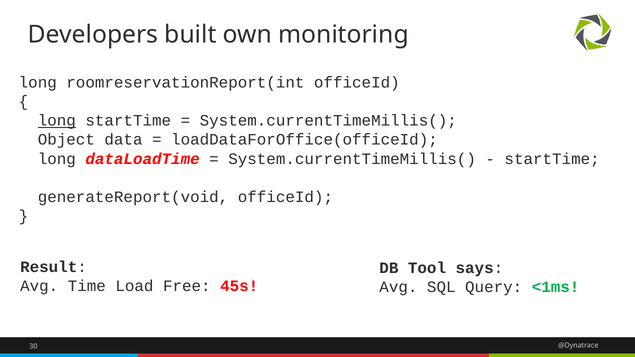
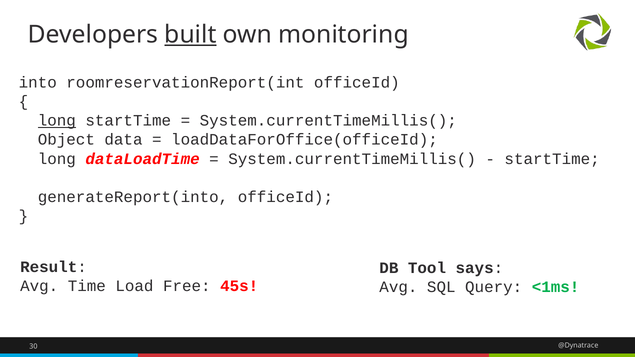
built underline: none -> present
long at (38, 83): long -> into
generateReport(void: generateReport(void -> generateReport(into
